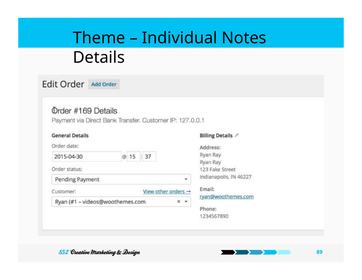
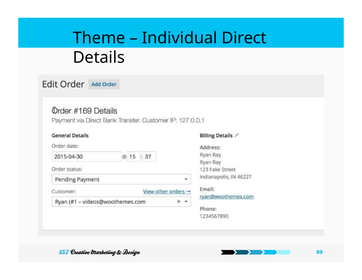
Notes: Notes -> Direct
